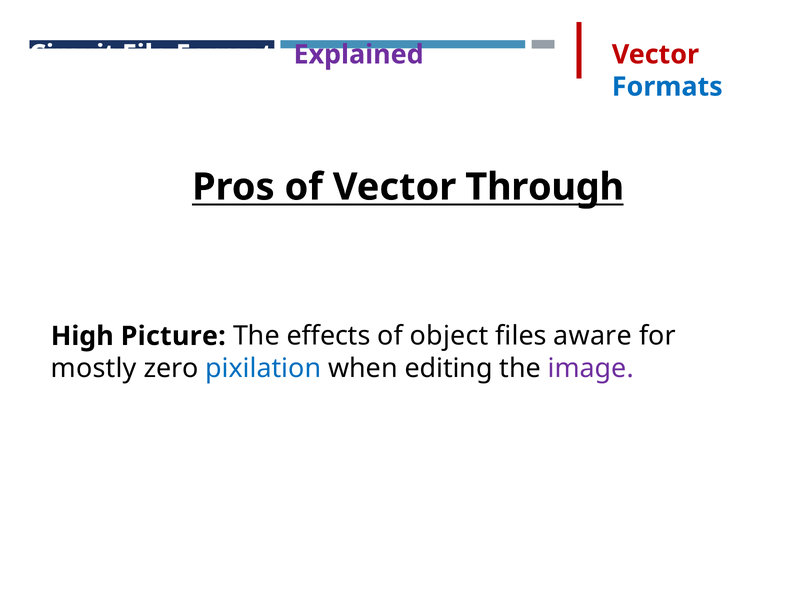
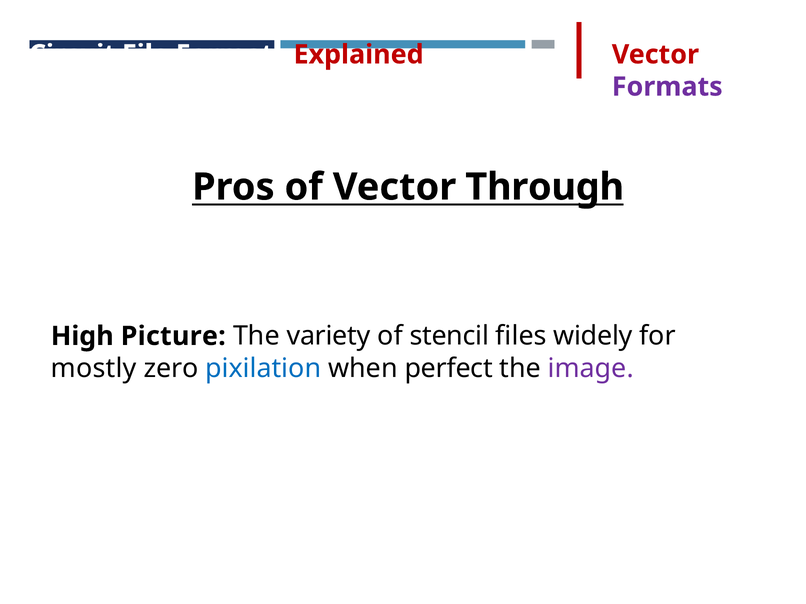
Explained colour: purple -> red
Formats at (667, 87) colour: blue -> purple
effects: effects -> variety
object: object -> stencil
aware: aware -> widely
editing: editing -> perfect
